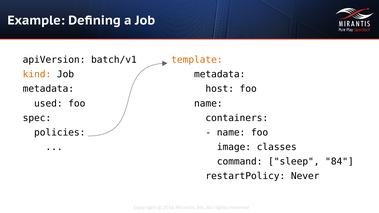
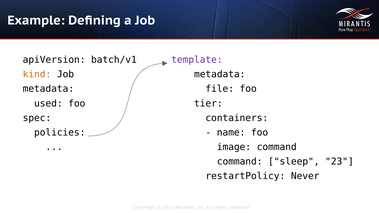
template colour: orange -> purple
host: host -> file
name at (208, 103): name -> tier
image classes: classes -> command
84: 84 -> 23
